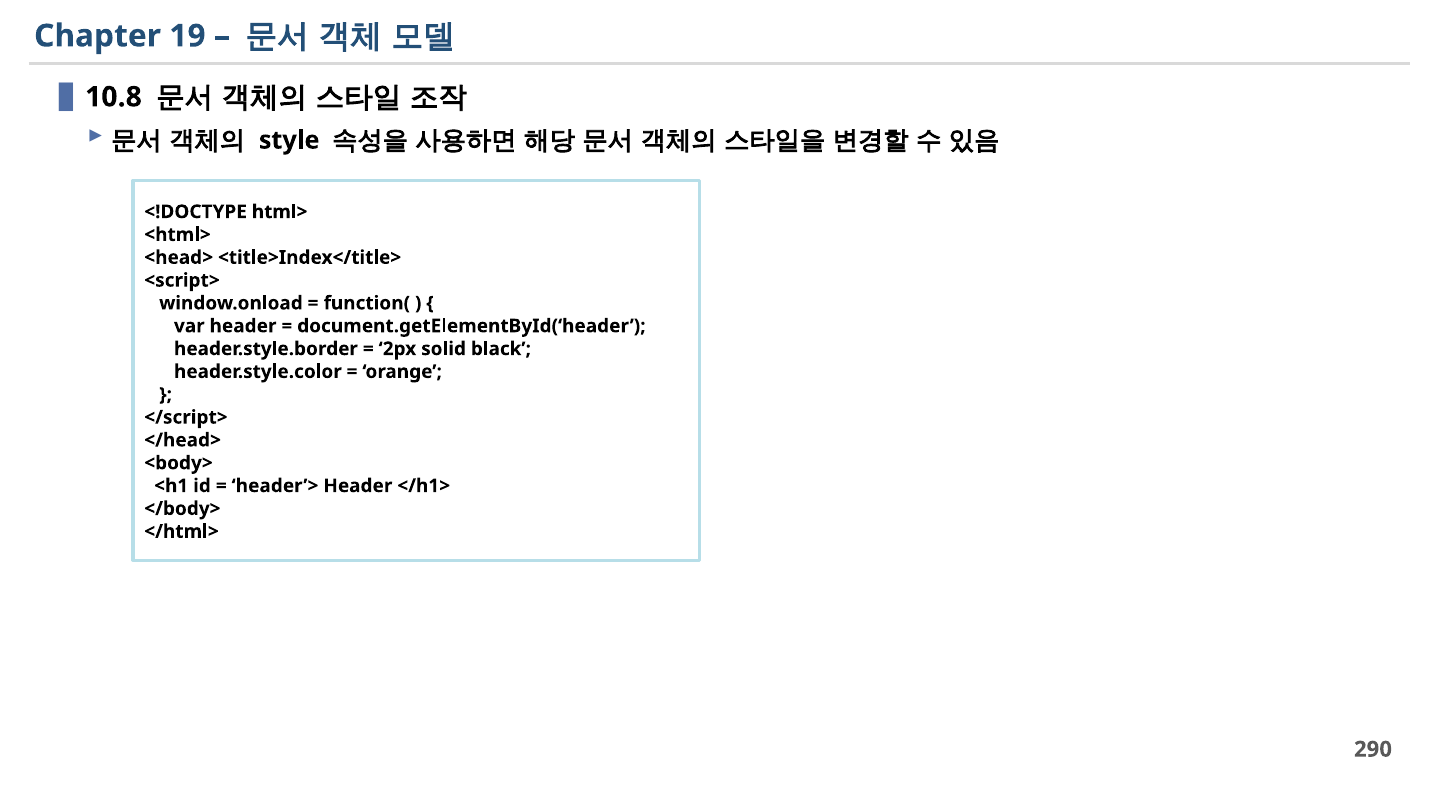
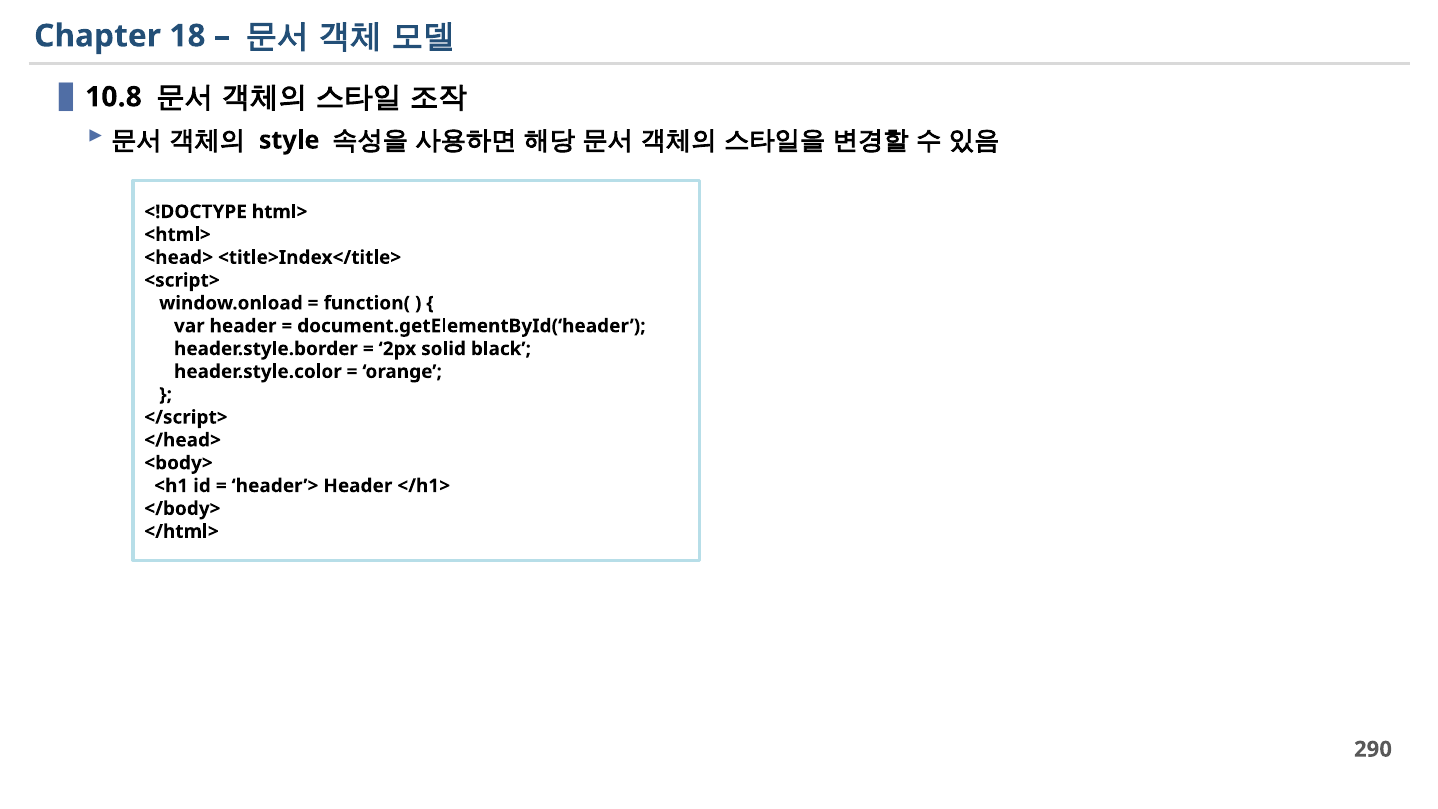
19: 19 -> 18
